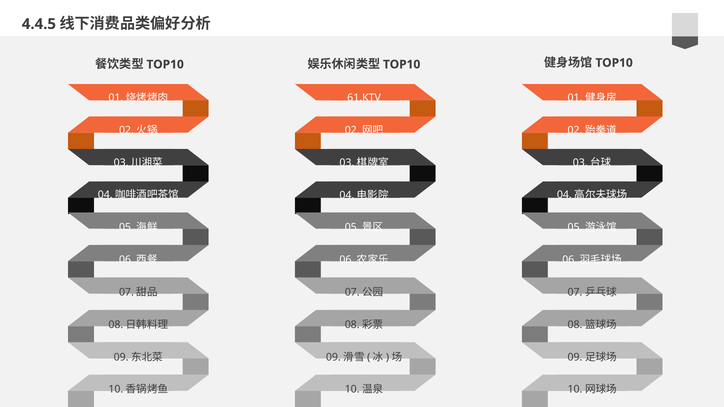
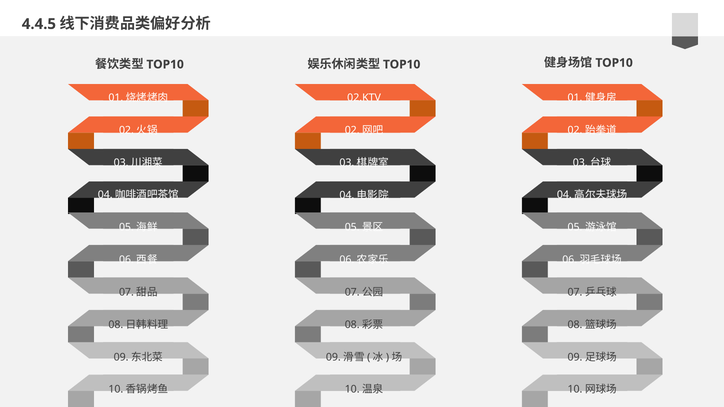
61.KTV: 61.KTV -> 02.KTV
